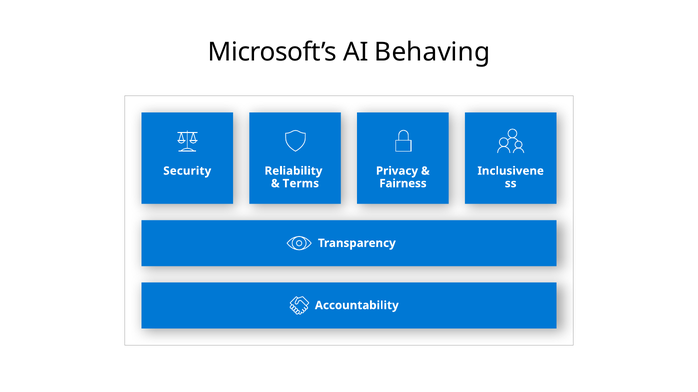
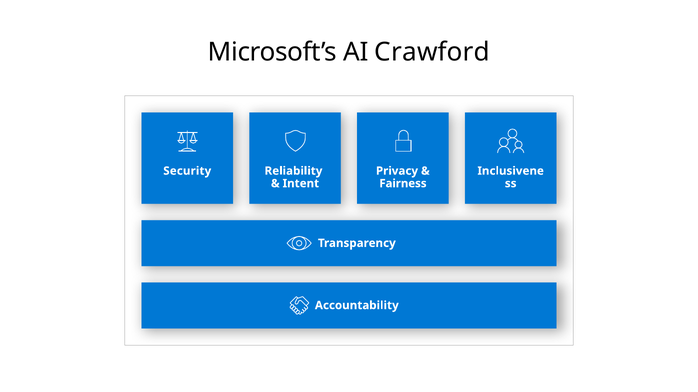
Behaving: Behaving -> Crawford
Terms: Terms -> Intent
